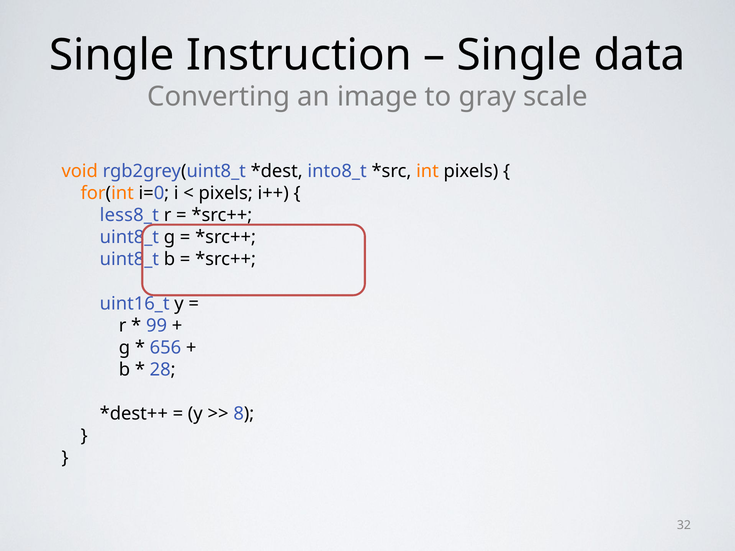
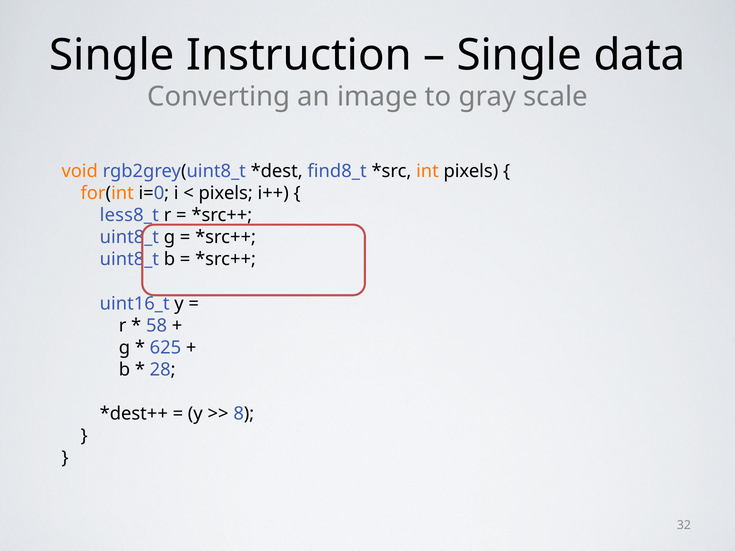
into8_t: into8_t -> find8_t
99: 99 -> 58
656: 656 -> 625
